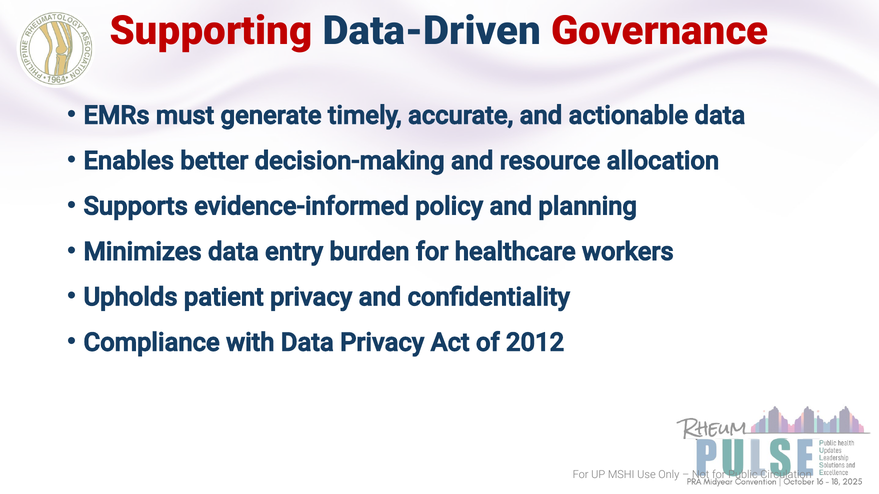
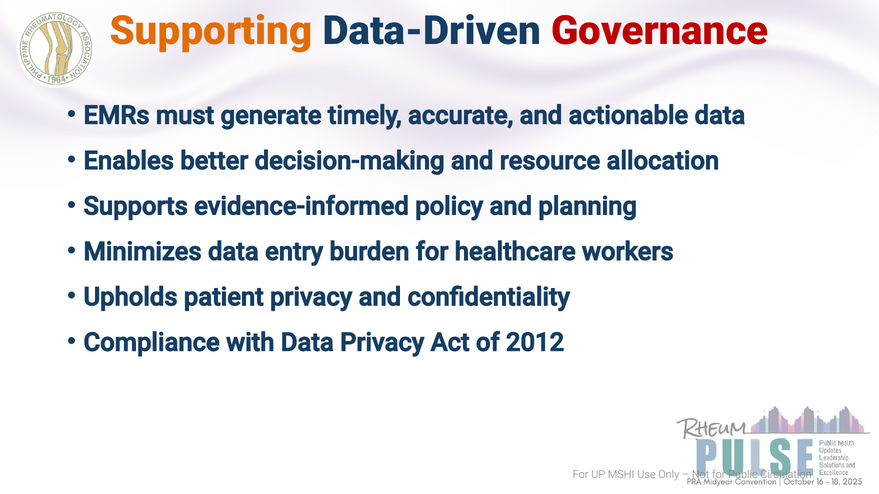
Supporting colour: red -> orange
